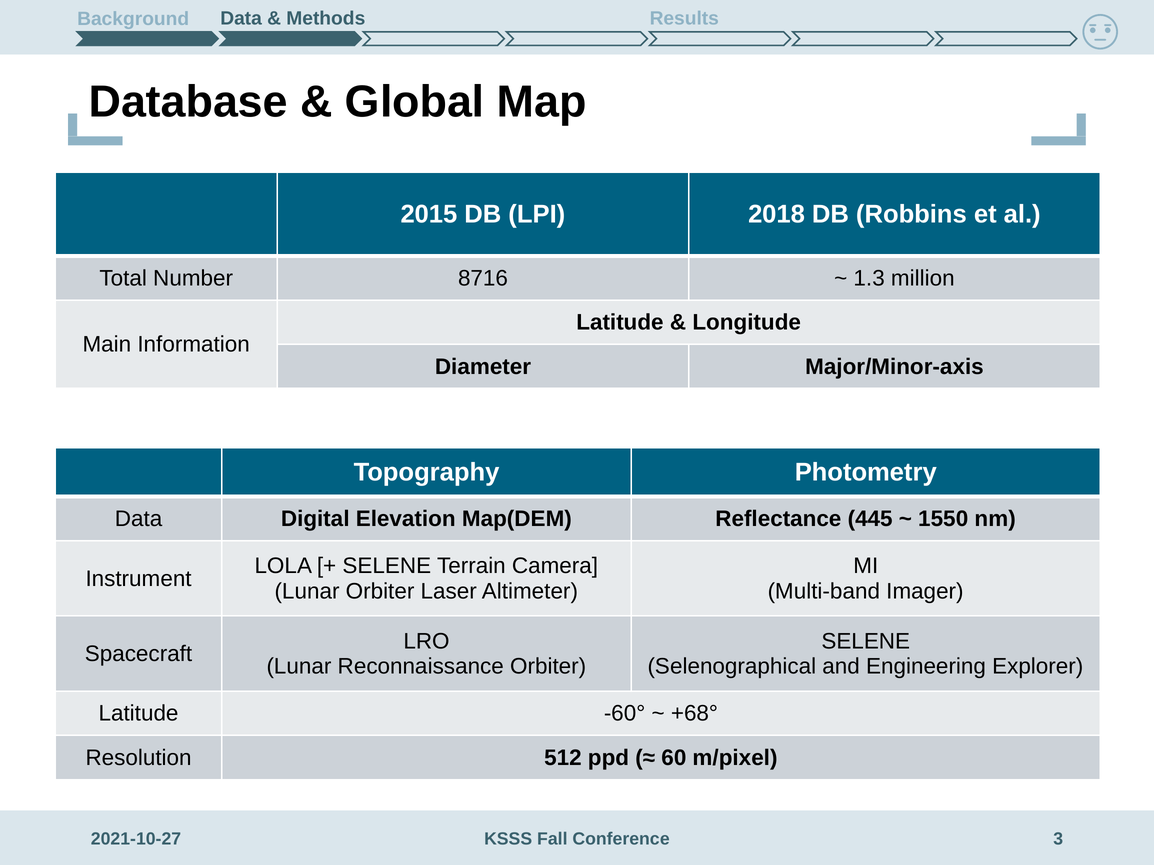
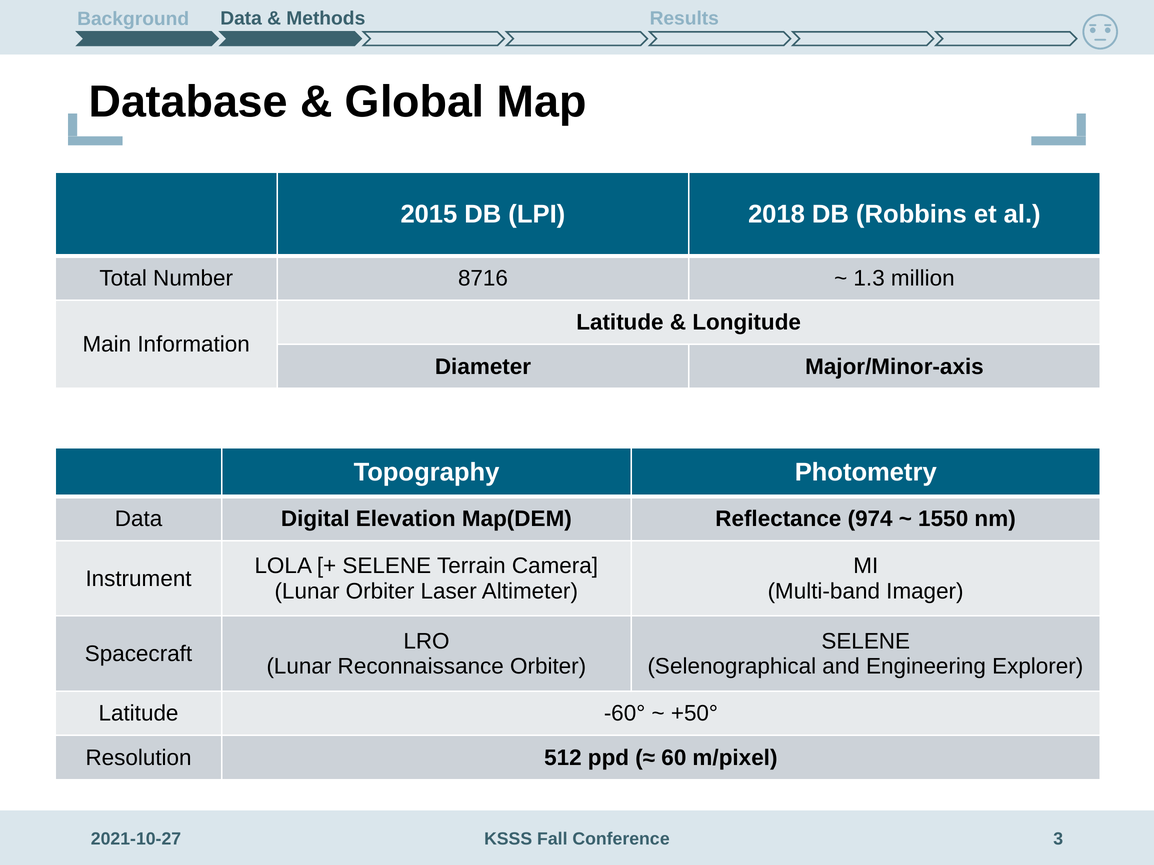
445: 445 -> 974
+68°: +68° -> +50°
